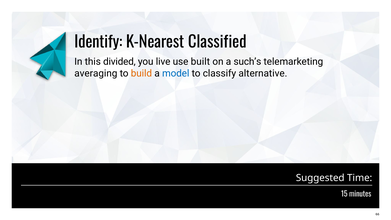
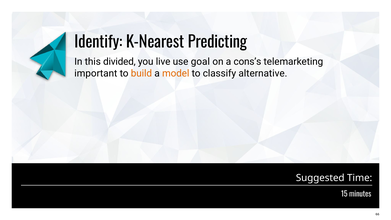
Classified: Classified -> Predicting
built: built -> goal
such’s: such’s -> cons’s
averaging: averaging -> important
model colour: blue -> orange
